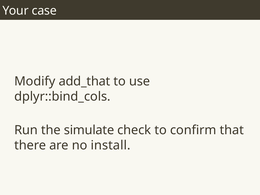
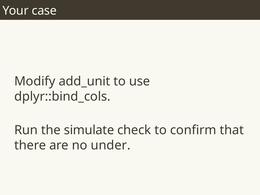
add_that: add_that -> add_unit
install: install -> under
